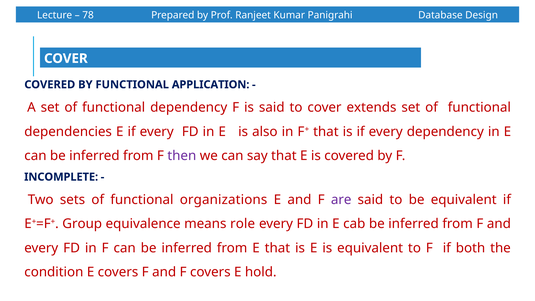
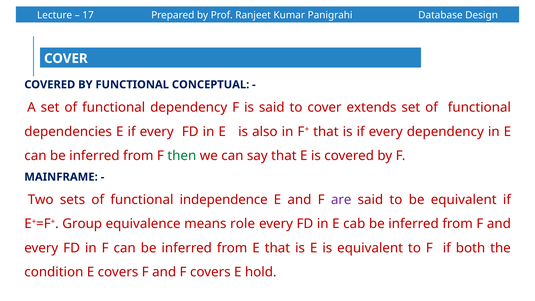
78: 78 -> 17
APPLICATION: APPLICATION -> CONCEPTUAL
then colour: purple -> green
INCOMPLETE: INCOMPLETE -> MAINFRAME
organizations: organizations -> independence
